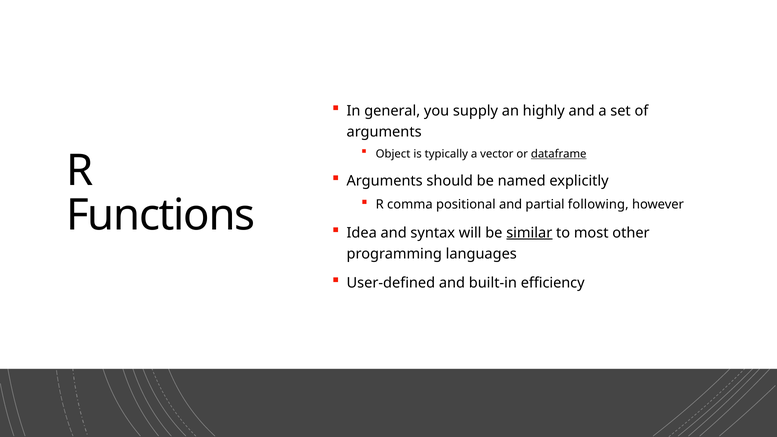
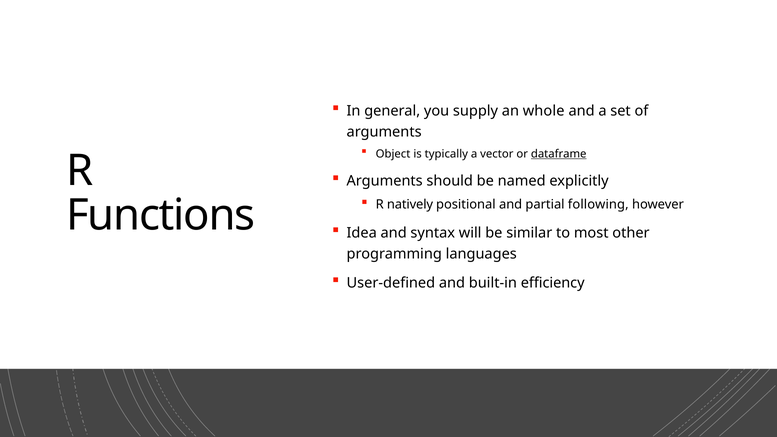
highly: highly -> whole
comma: comma -> natively
similar underline: present -> none
